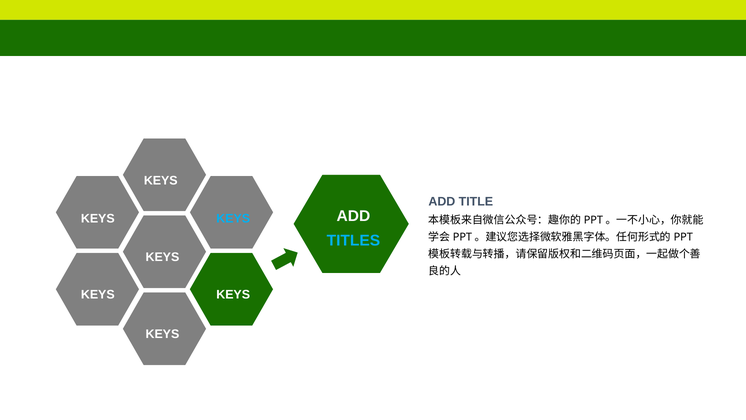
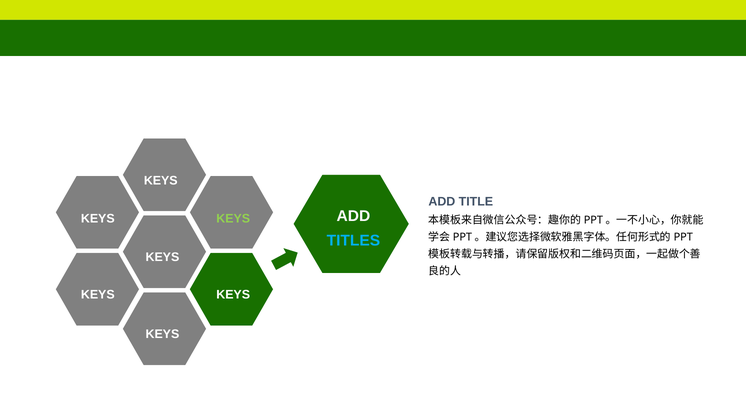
KEYS at (233, 218) colour: light blue -> light green
